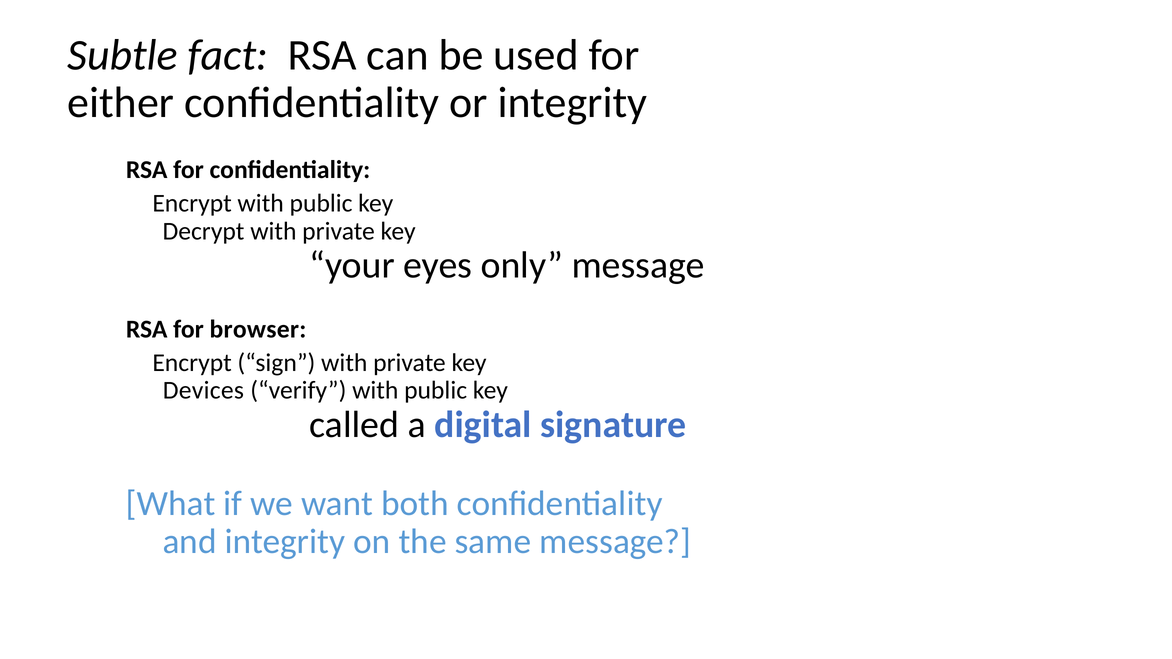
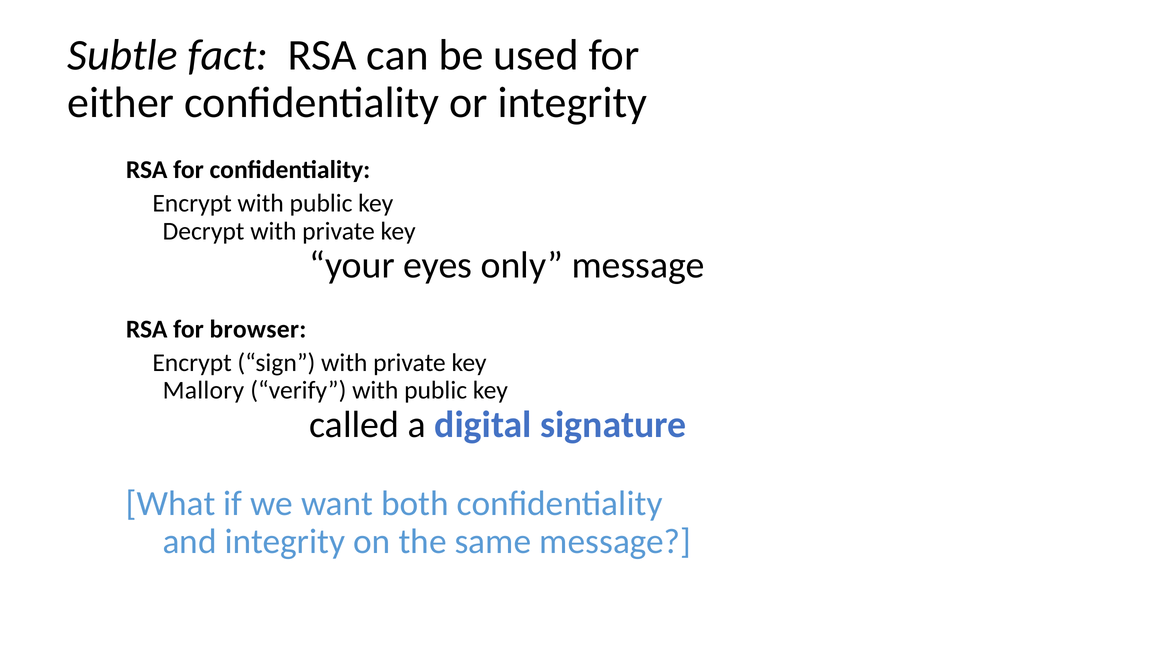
Devices: Devices -> Mallory
